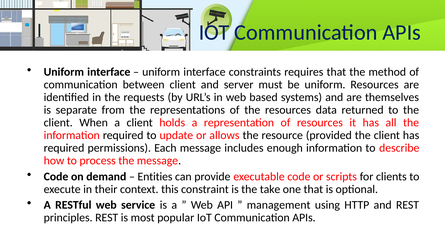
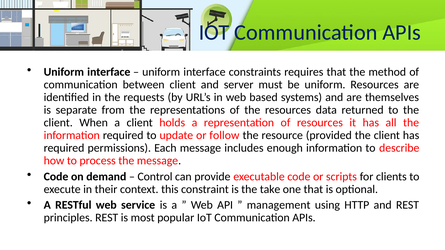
allows: allows -> follow
Entities: Entities -> Control
